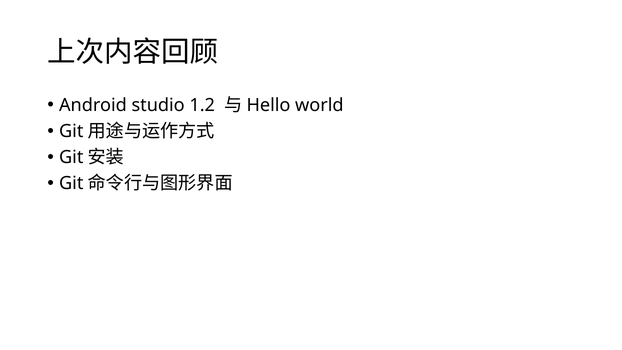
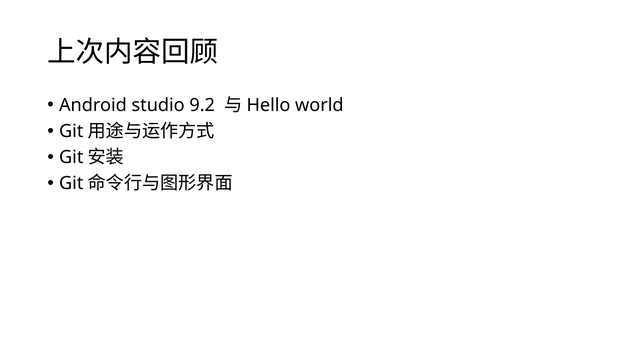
1.2: 1.2 -> 9.2
